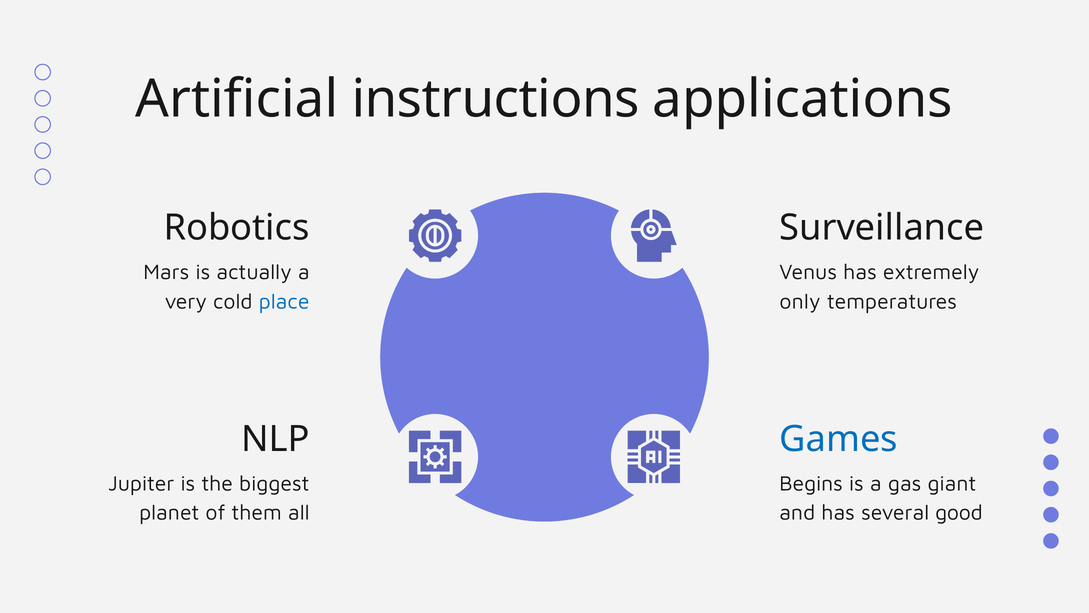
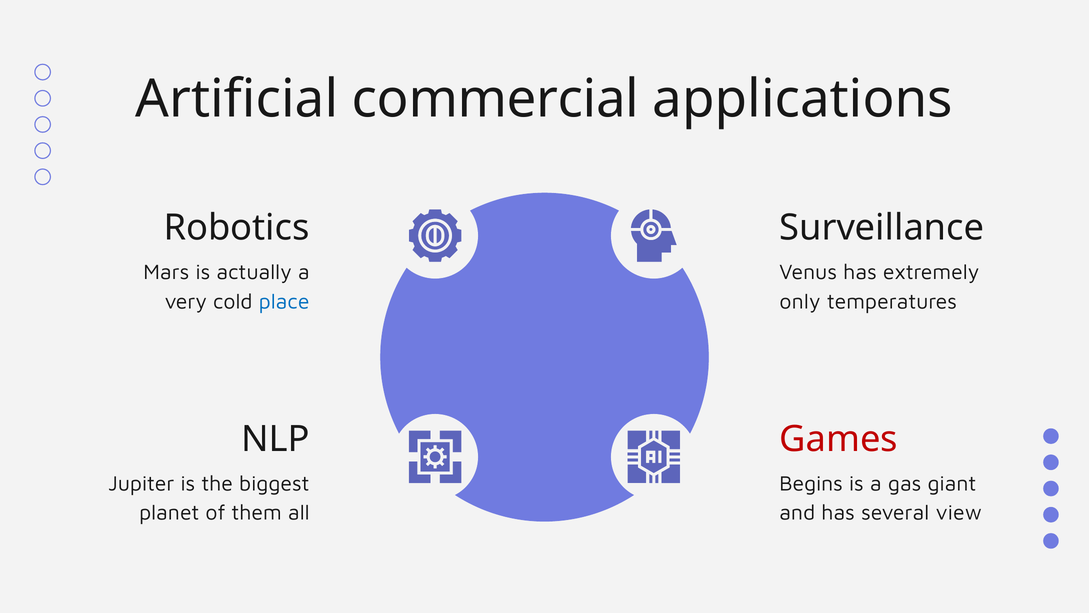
instructions: instructions -> commercial
Games colour: blue -> red
good: good -> view
